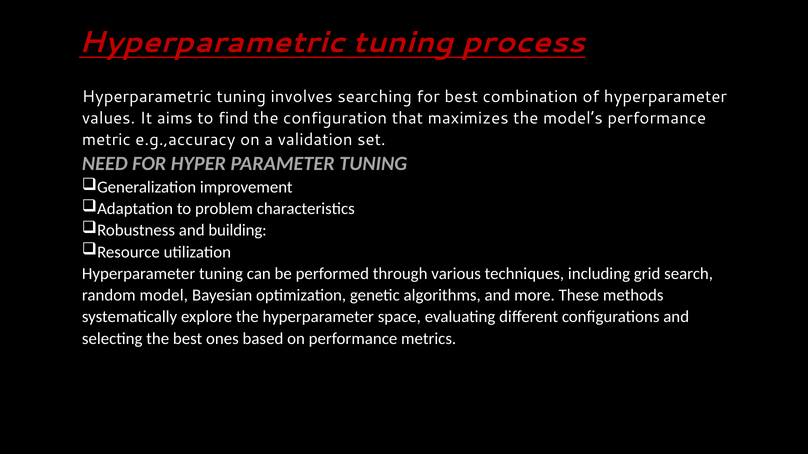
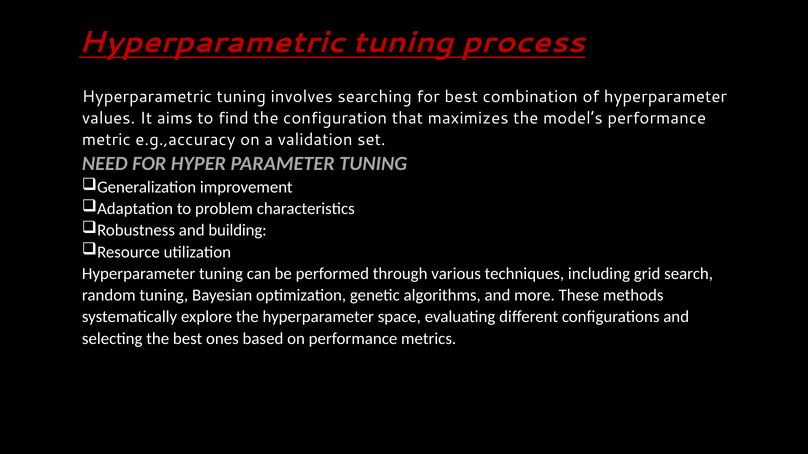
random model: model -> tuning
